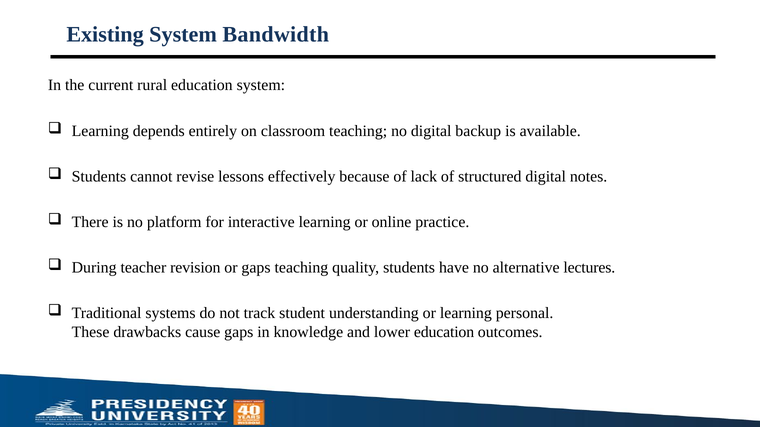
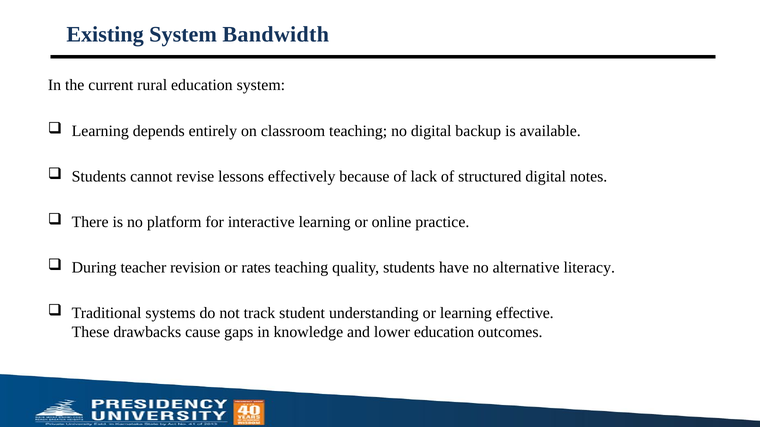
or gaps: gaps -> rates
lectures: lectures -> literacy
personal: personal -> effective
